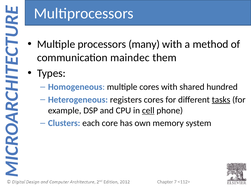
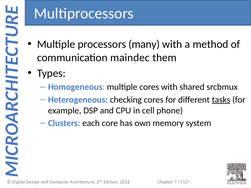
hundred: hundred -> srcbmux
registers: registers -> checking
cell underline: present -> none
